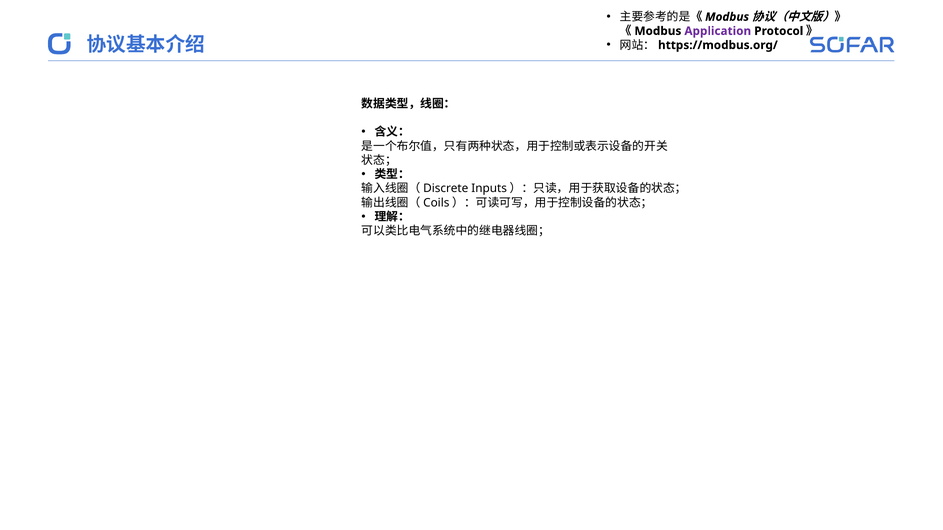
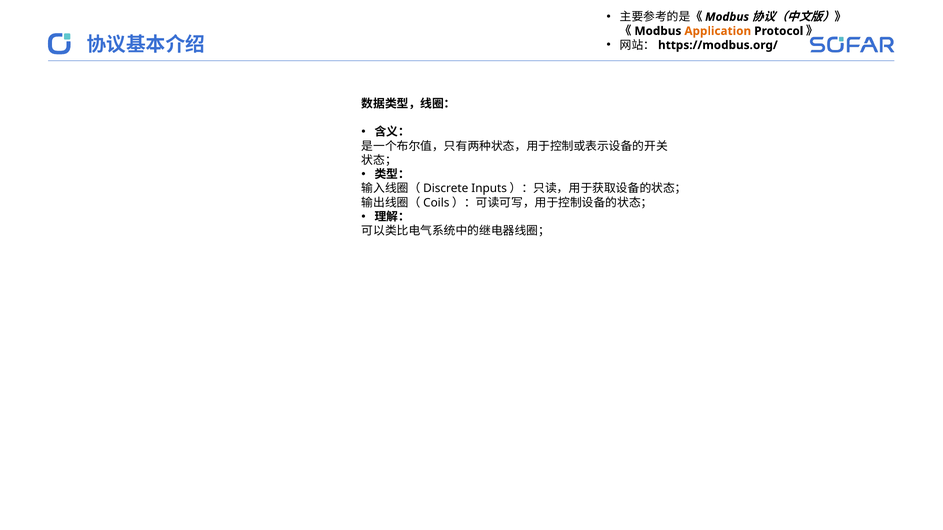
Application colour: purple -> orange
